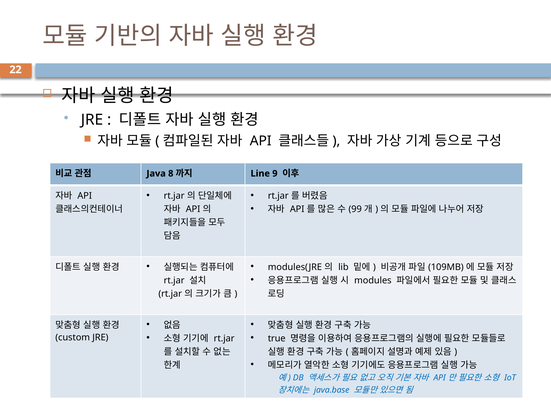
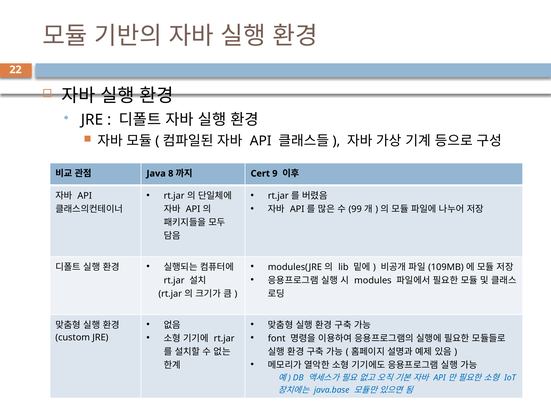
Line: Line -> Cert
true: true -> font
